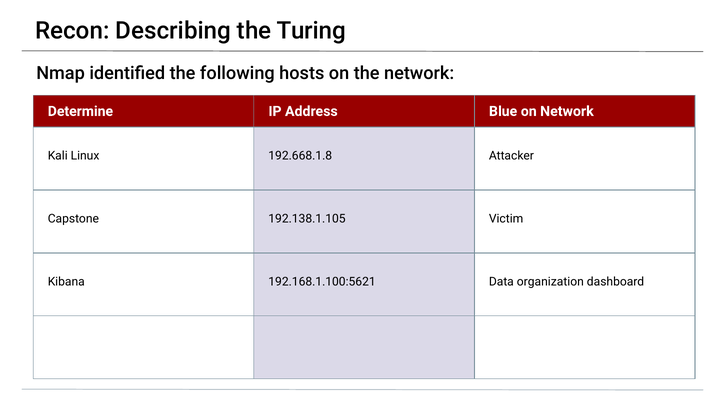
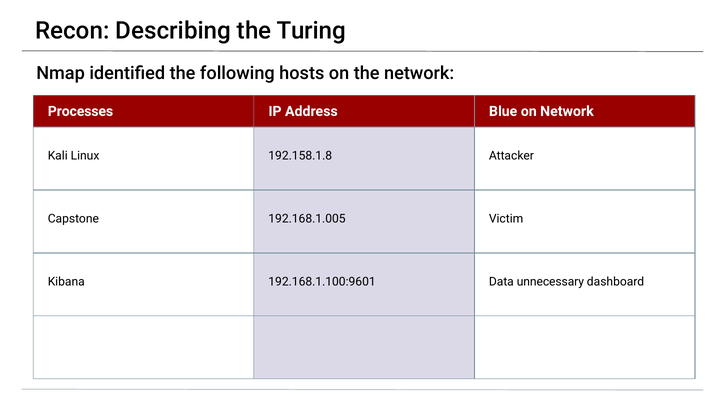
Determine: Determine -> Processes
192.668.1.8: 192.668.1.8 -> 192.158.1.8
192.138.1.105: 192.138.1.105 -> 192.168.1.005
192.168.1.100:5621: 192.168.1.100:5621 -> 192.168.1.100:9601
organization: organization -> unnecessary
